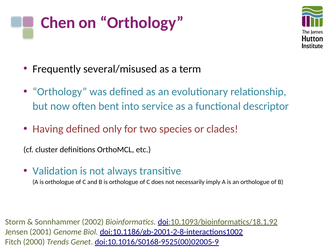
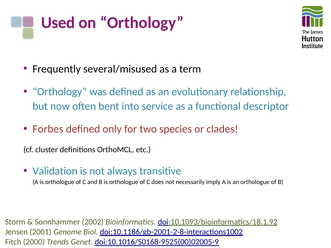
Chen: Chen -> Used
Having: Having -> Forbes
